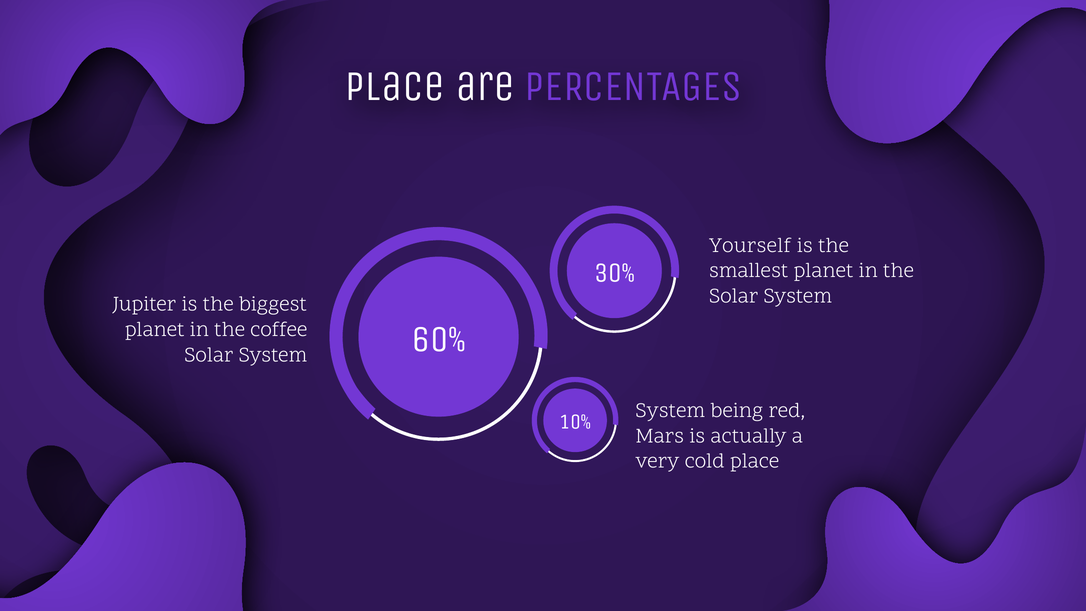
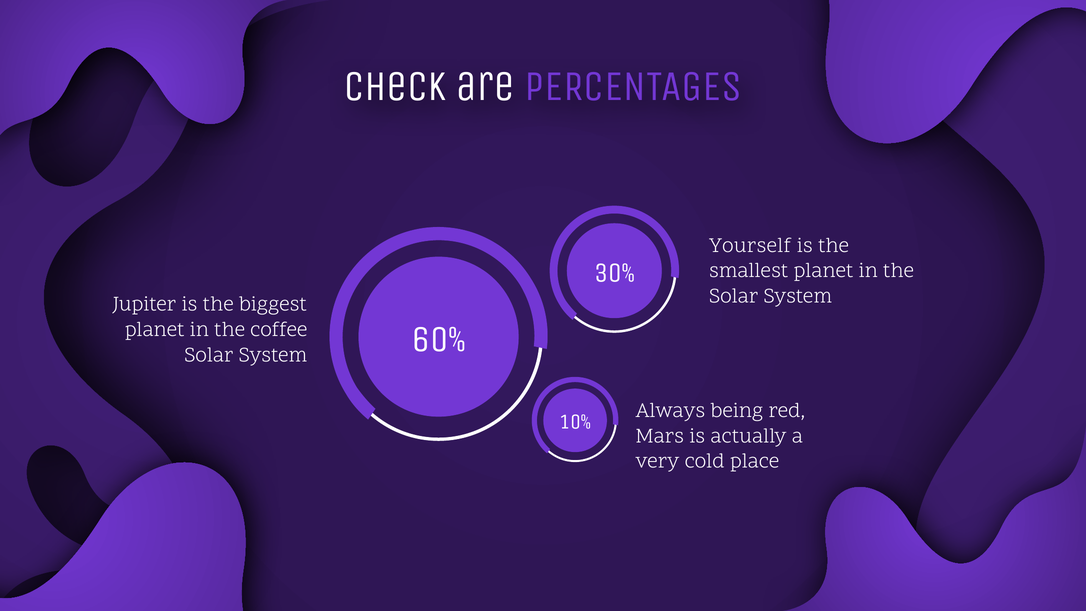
Place at (395, 86): Place -> Check
System at (670, 410): System -> Always
